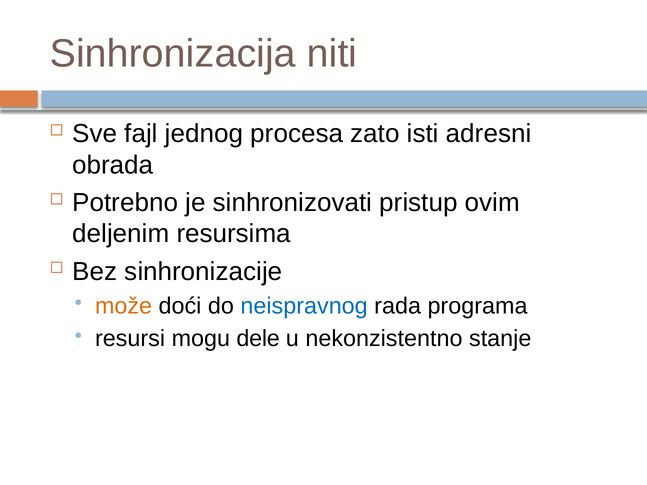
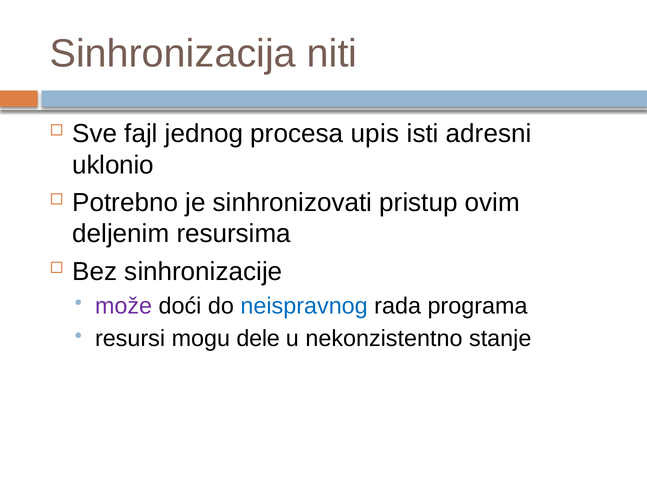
zato: zato -> upis
obrada: obrada -> uklonio
može colour: orange -> purple
